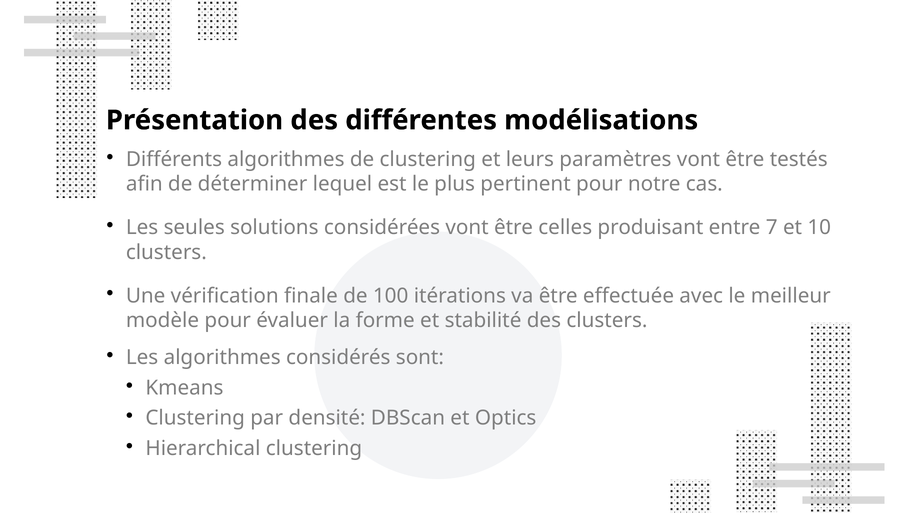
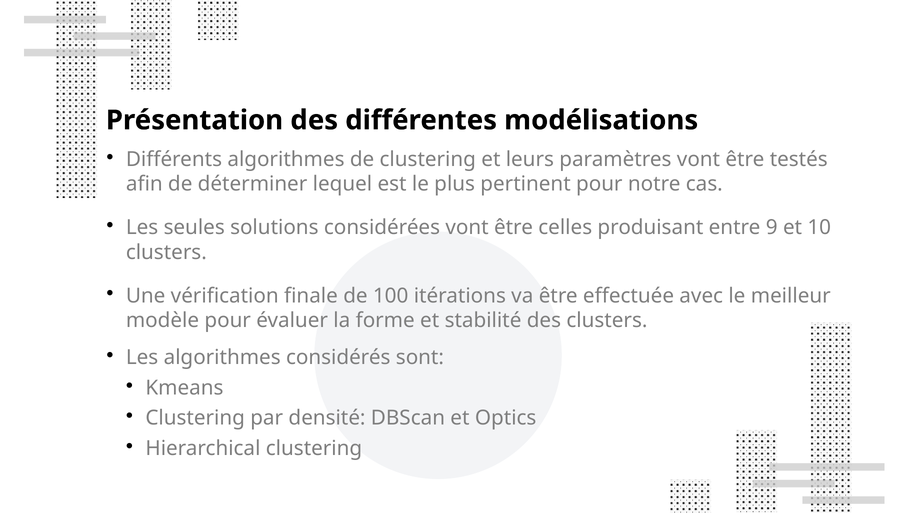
7: 7 -> 9
